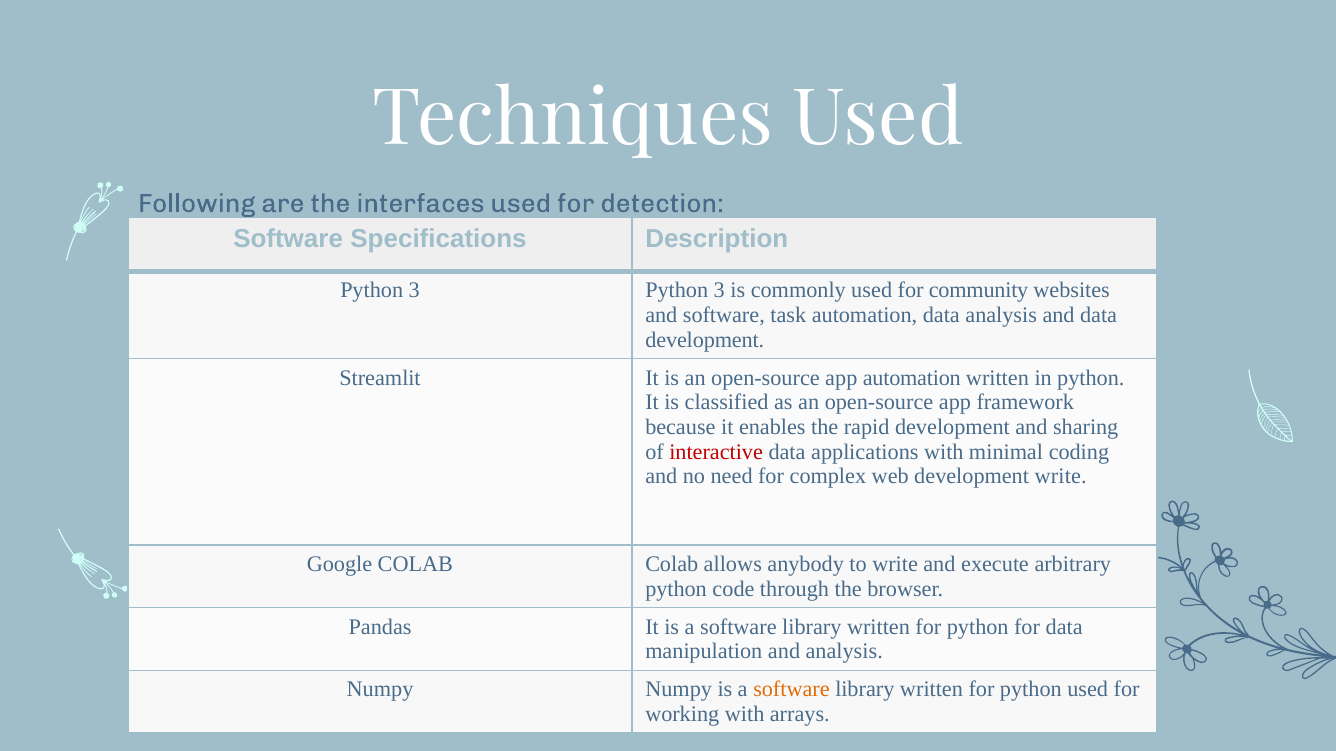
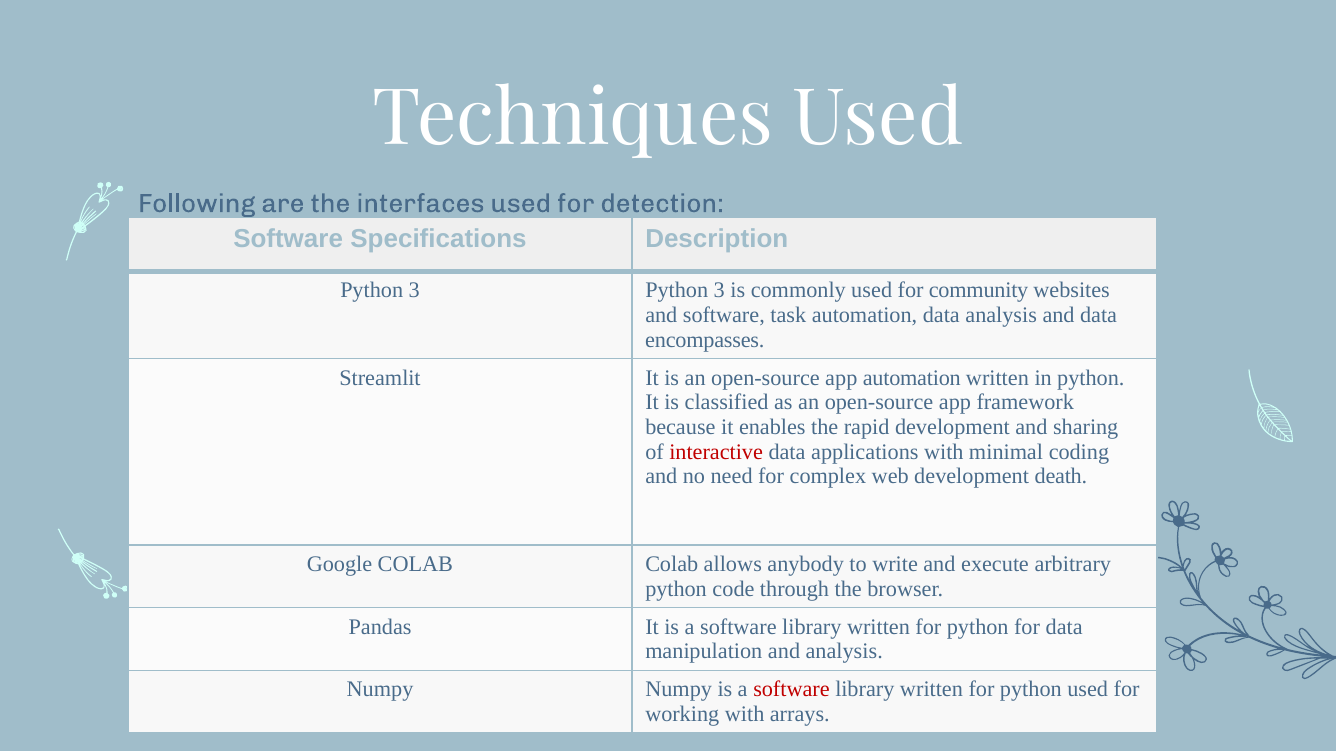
development at (705, 340): development -> encompasses
development write: write -> death
software at (791, 690) colour: orange -> red
